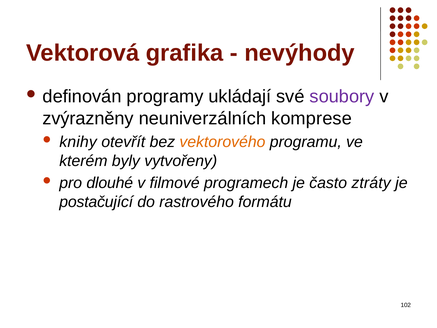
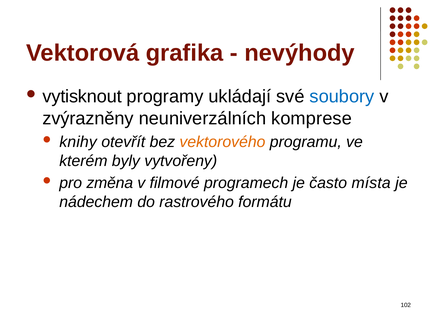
definován: definován -> vytisknout
soubory colour: purple -> blue
dlouhé: dlouhé -> změna
ztráty: ztráty -> místa
postačující: postačující -> nádechem
